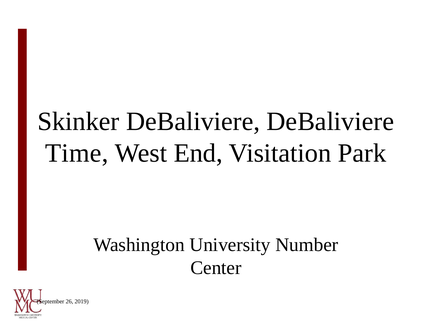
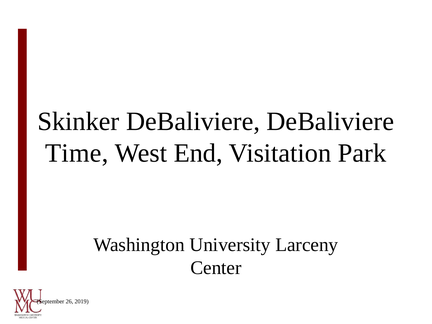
Number: Number -> Larceny
